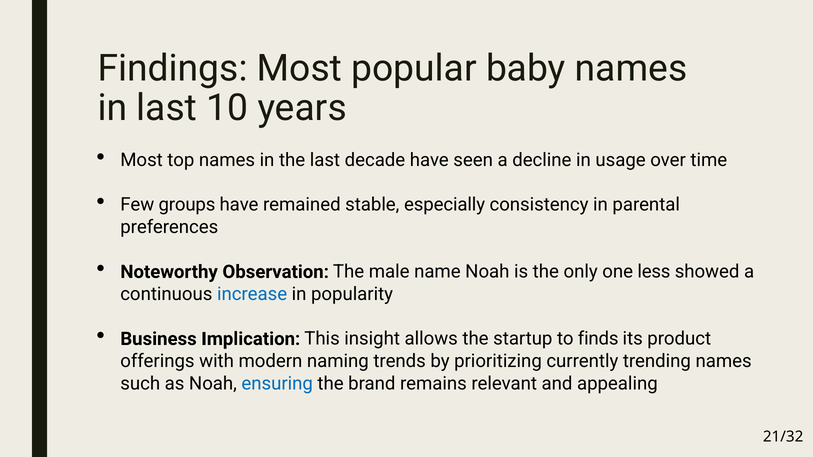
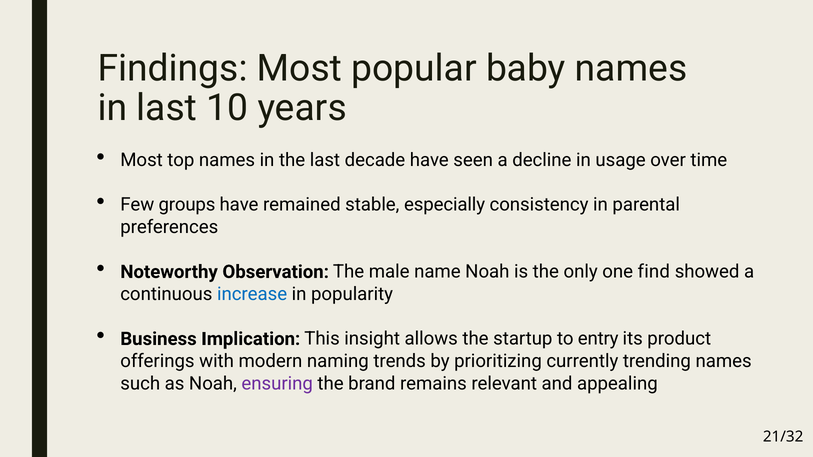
less: less -> find
finds: finds -> entry
ensuring colour: blue -> purple
